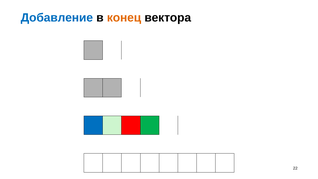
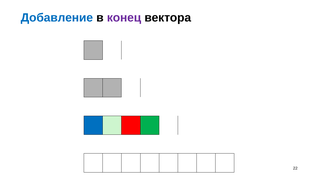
конец colour: orange -> purple
